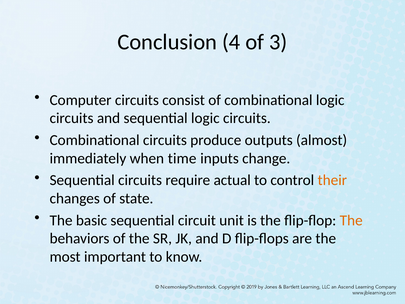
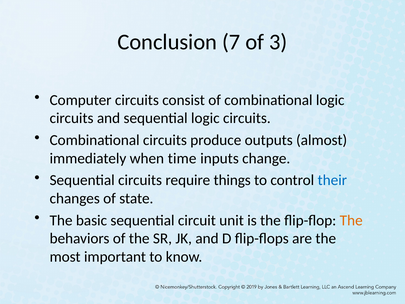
4: 4 -> 7
actual: actual -> things
their colour: orange -> blue
